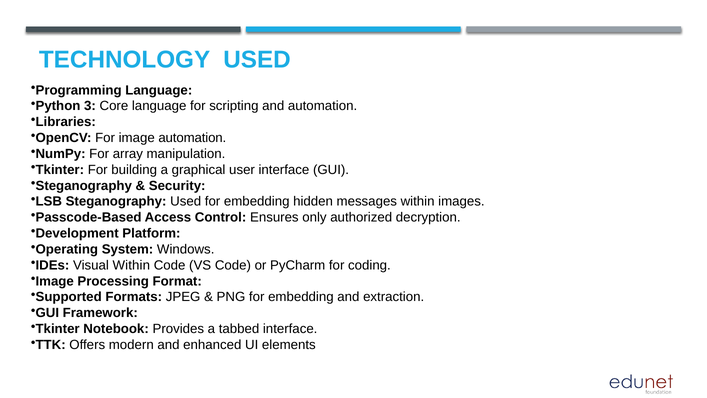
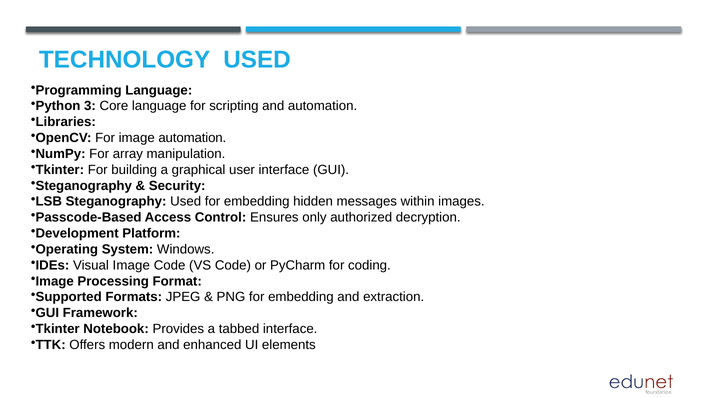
Visual Within: Within -> Image
